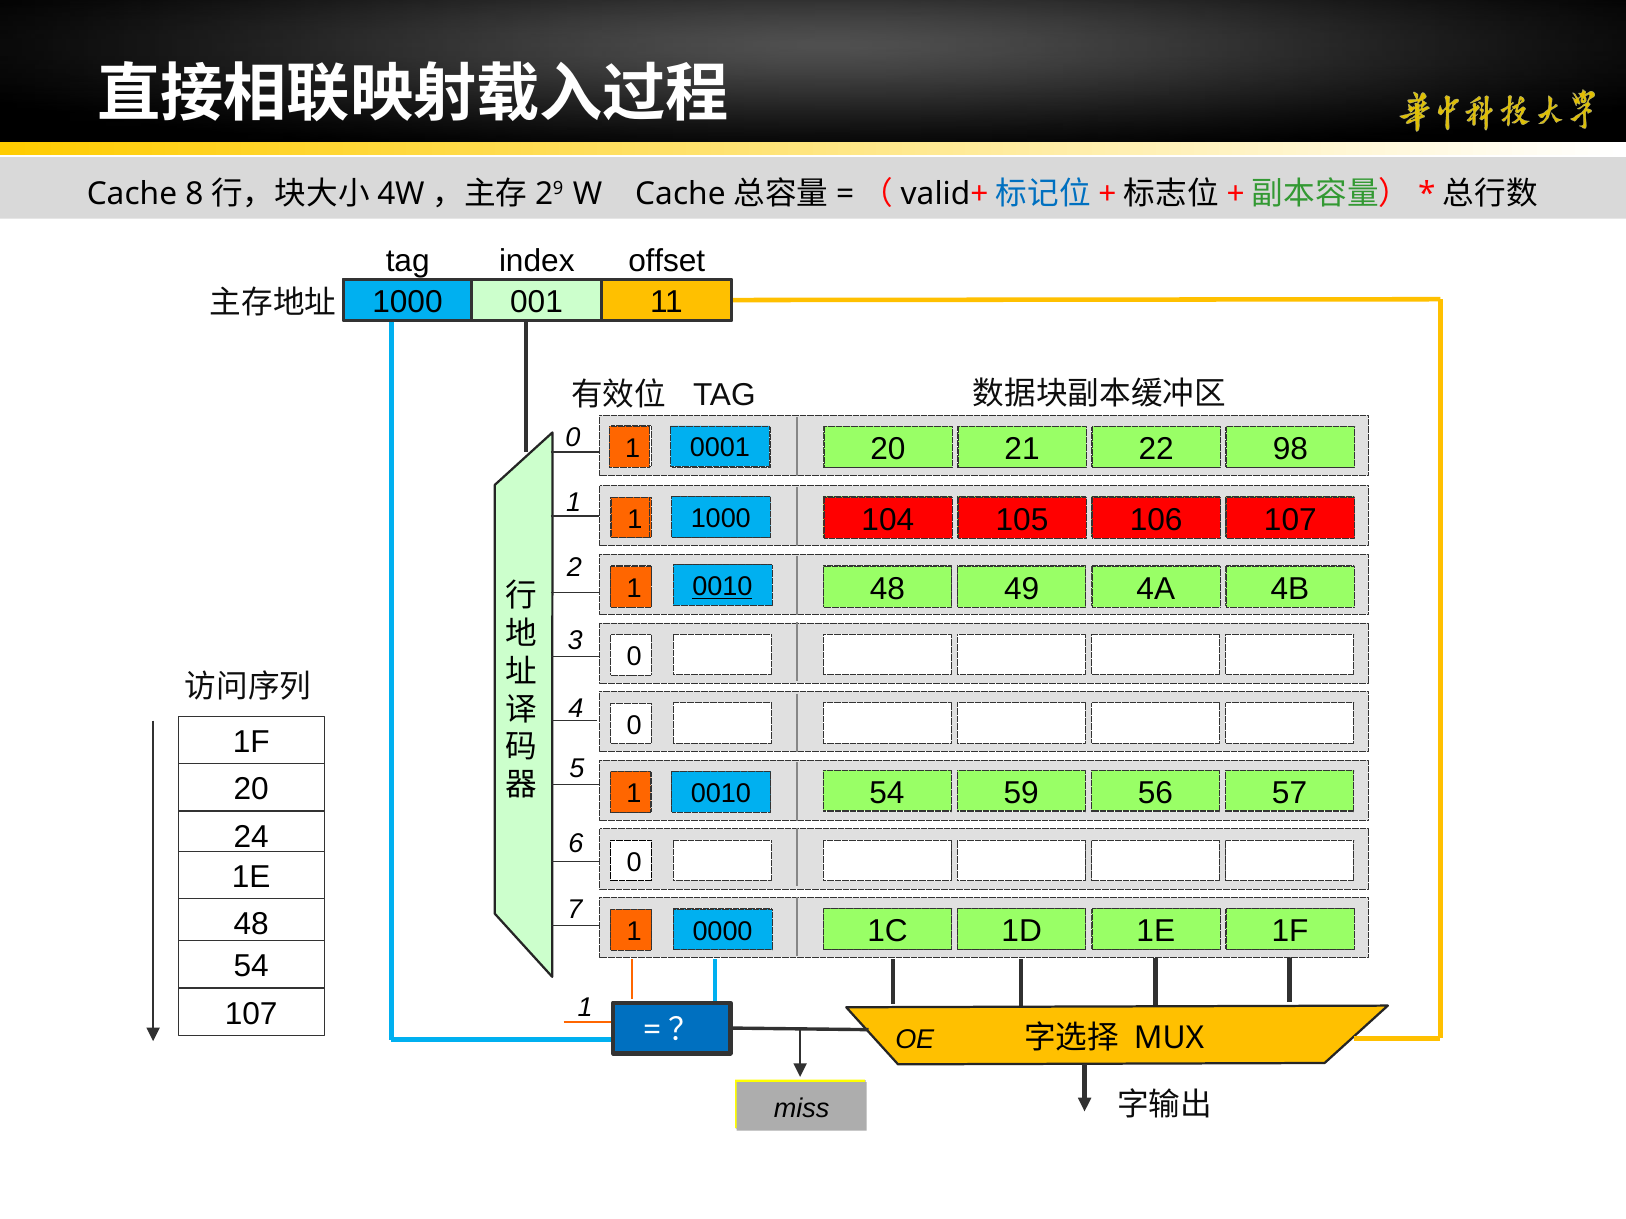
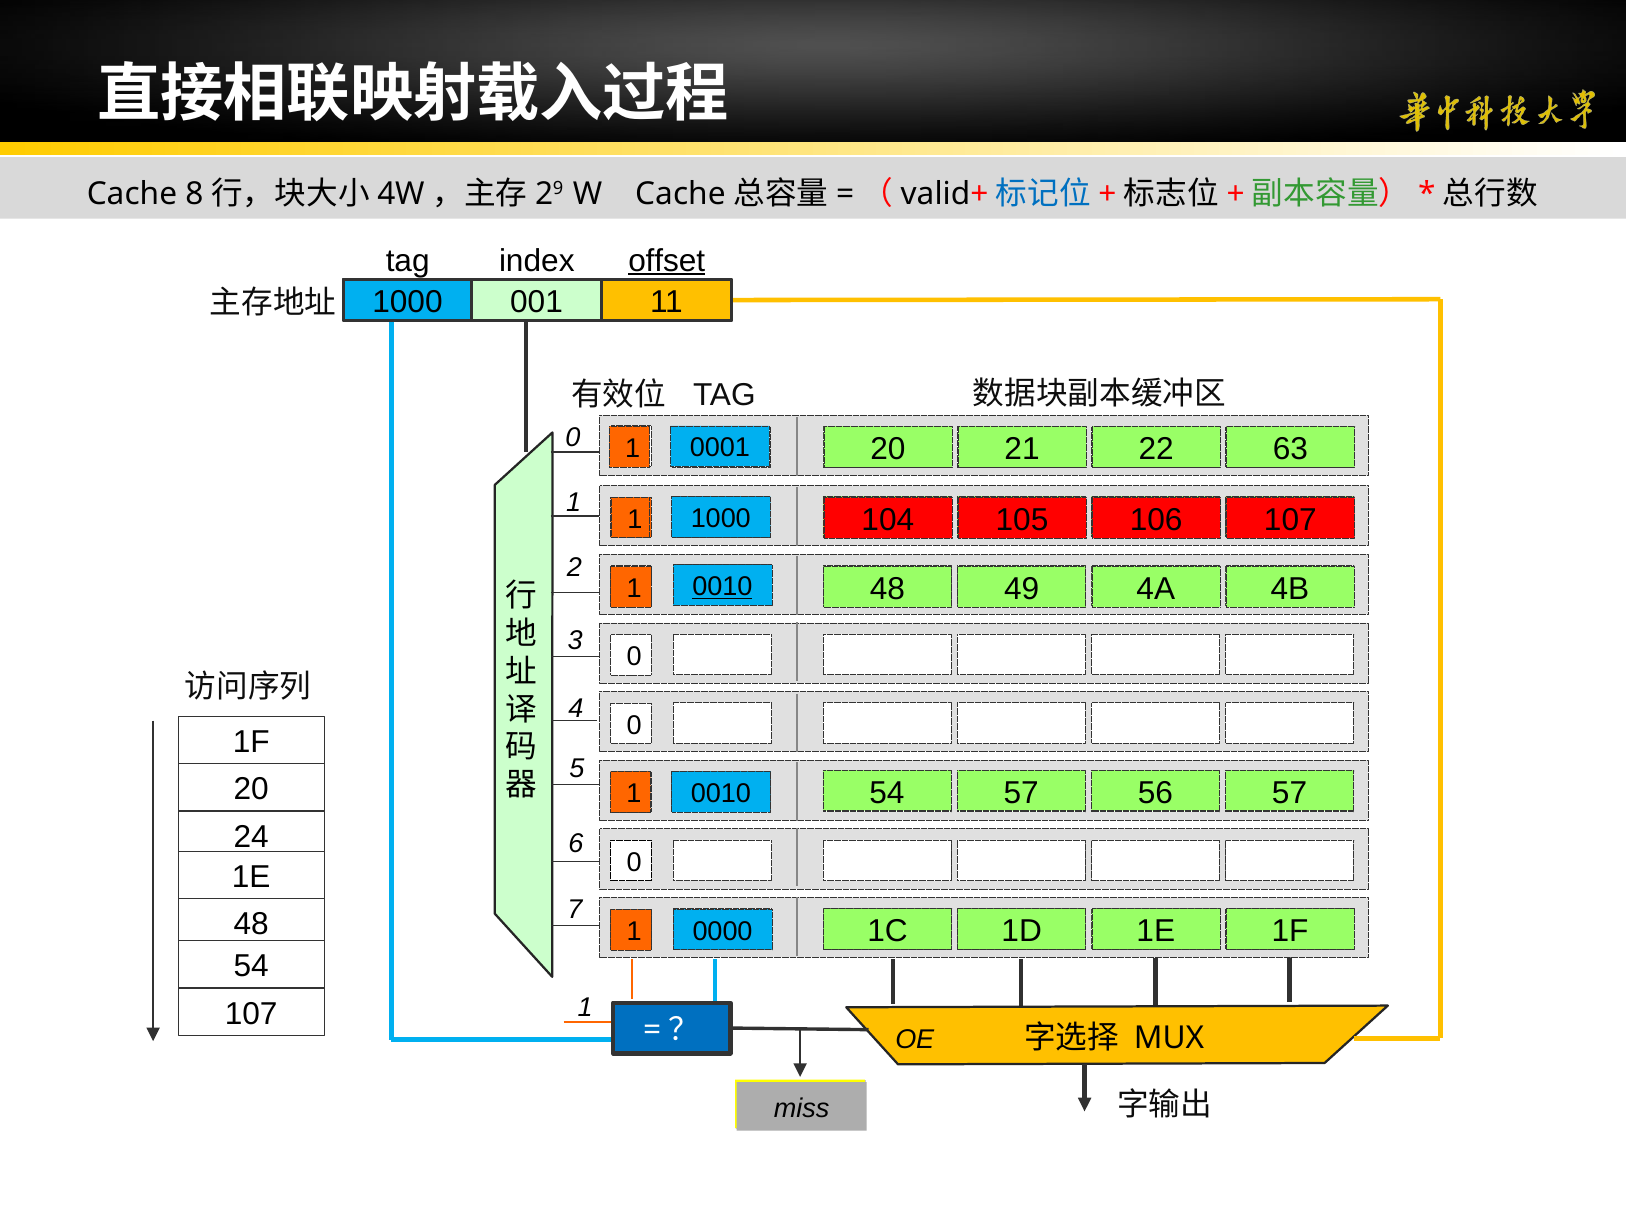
offset at (667, 261) underline: none -> present
98: 98 -> 63
54 59: 59 -> 57
